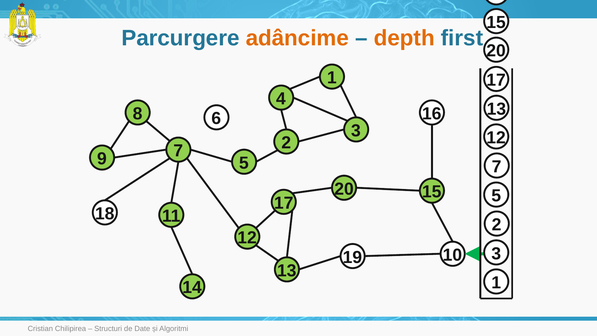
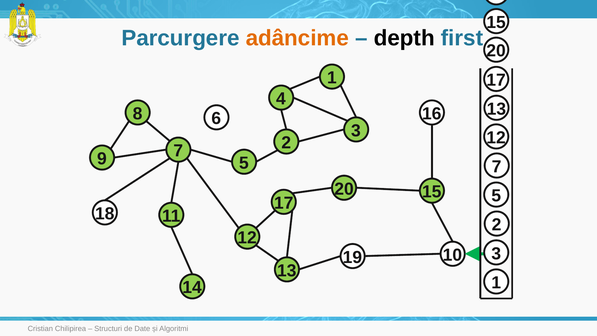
depth colour: orange -> black
